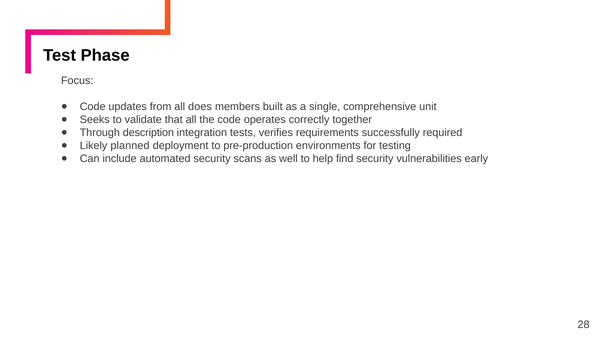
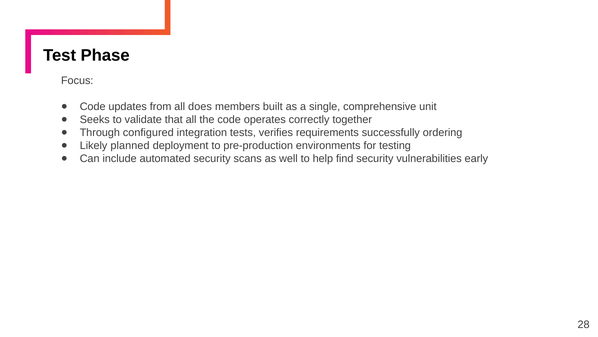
description: description -> configured
required: required -> ordering
